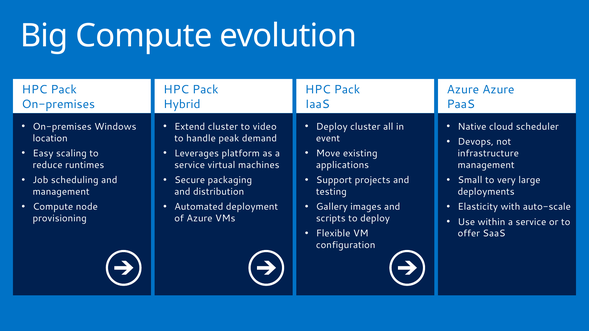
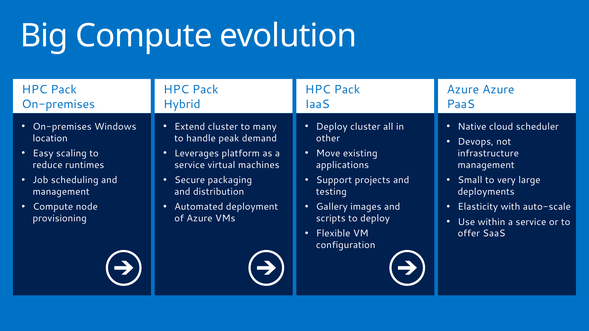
video: video -> many
event: event -> other
